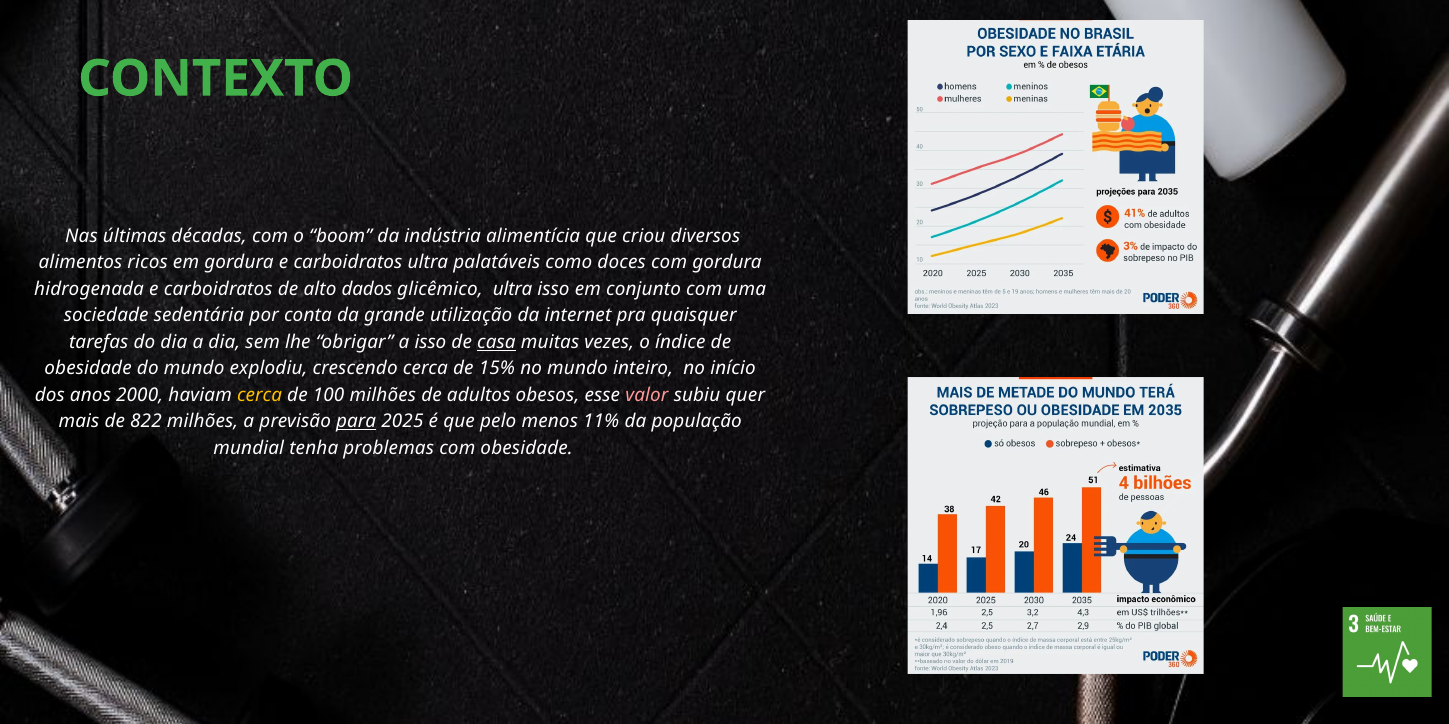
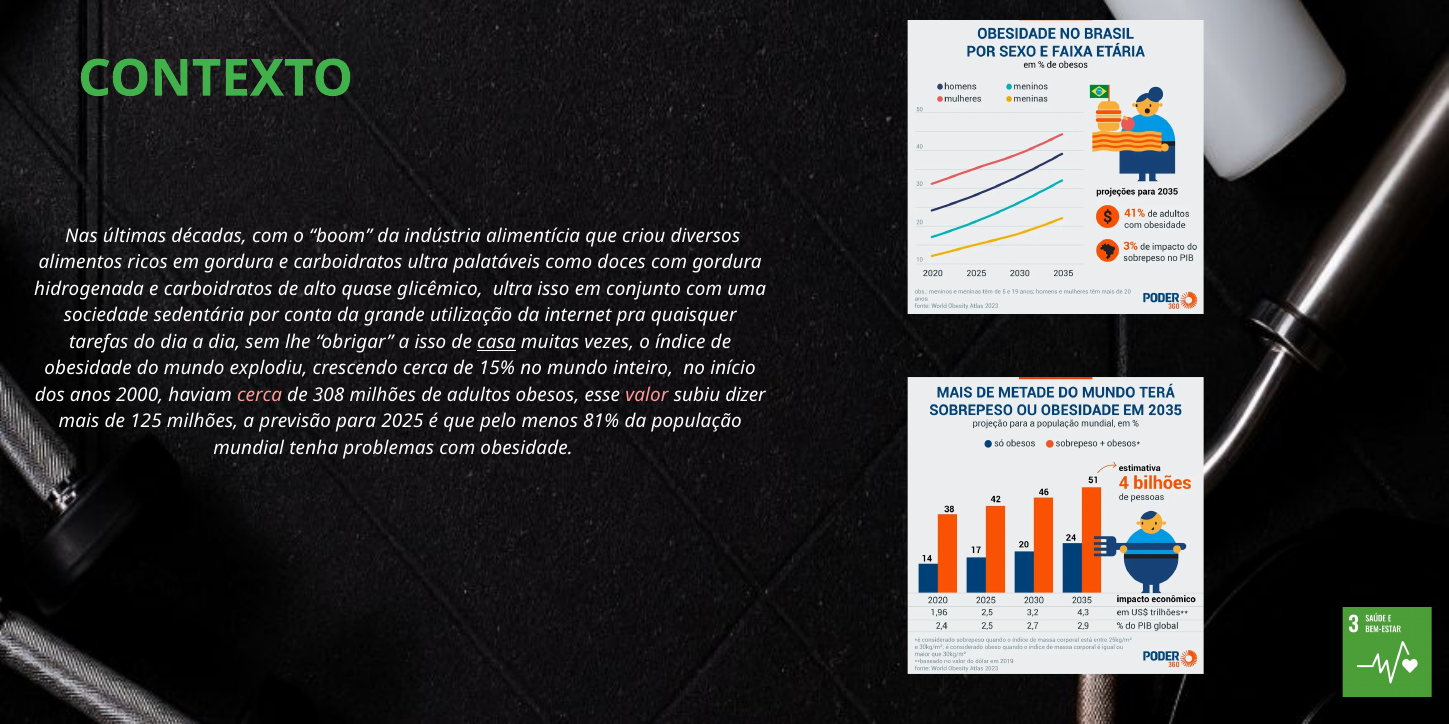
dados: dados -> quase
cerca at (260, 395) colour: yellow -> pink
100: 100 -> 308
quer: quer -> dizer
822: 822 -> 125
para underline: present -> none
11%: 11% -> 81%
